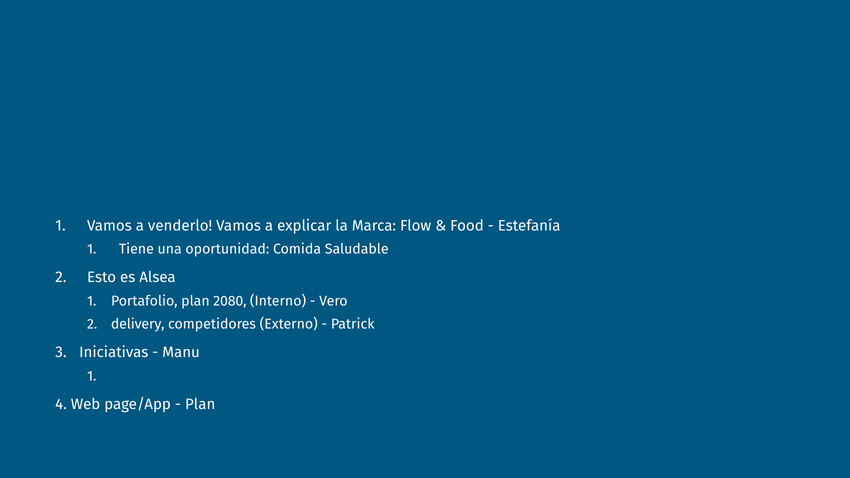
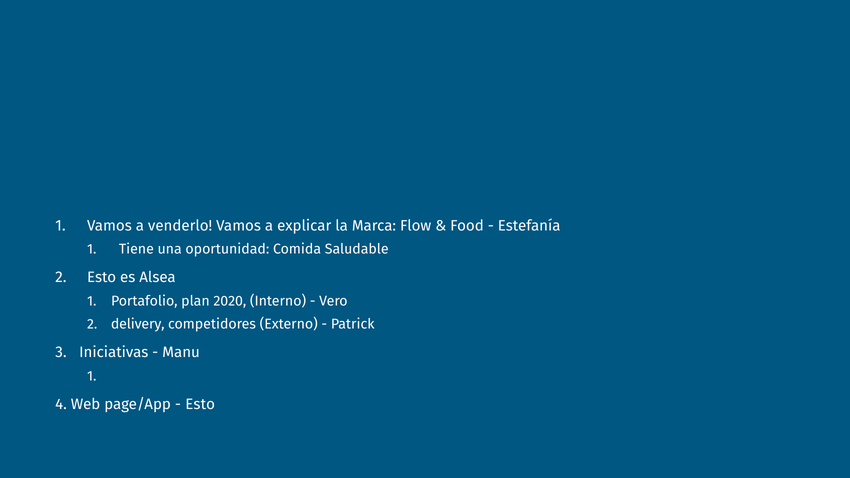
2080: 2080 -> 2020
Plan at (200, 404): Plan -> Esto
